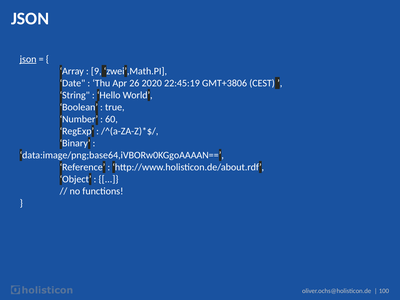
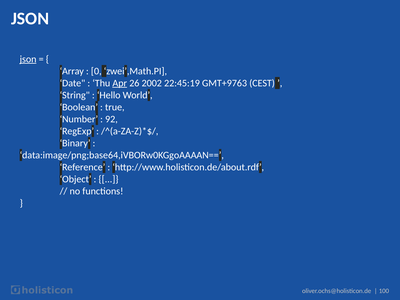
9: 9 -> 0
Apr underline: none -> present
2020: 2020 -> 2002
GMT+3806: GMT+3806 -> GMT+9763
60: 60 -> 92
